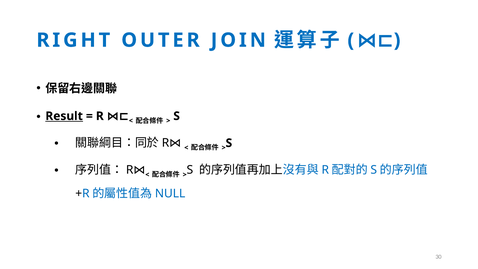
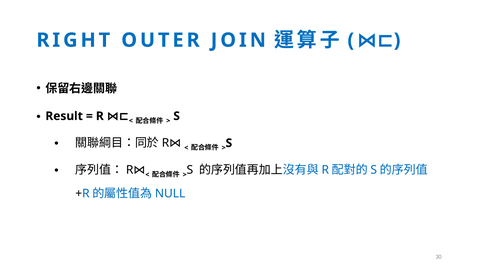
Result underline: present -> none
